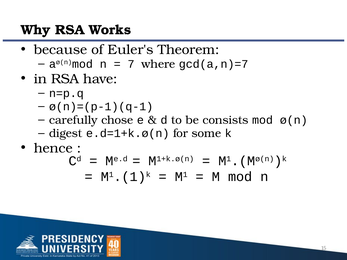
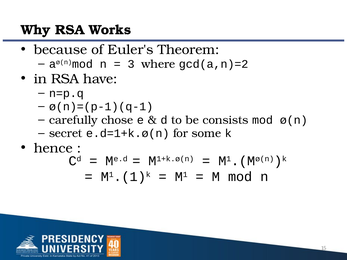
7: 7 -> 3
gcd(a,n)=7: gcd(a,n)=7 -> gcd(a,n)=2
digest: digest -> secret
